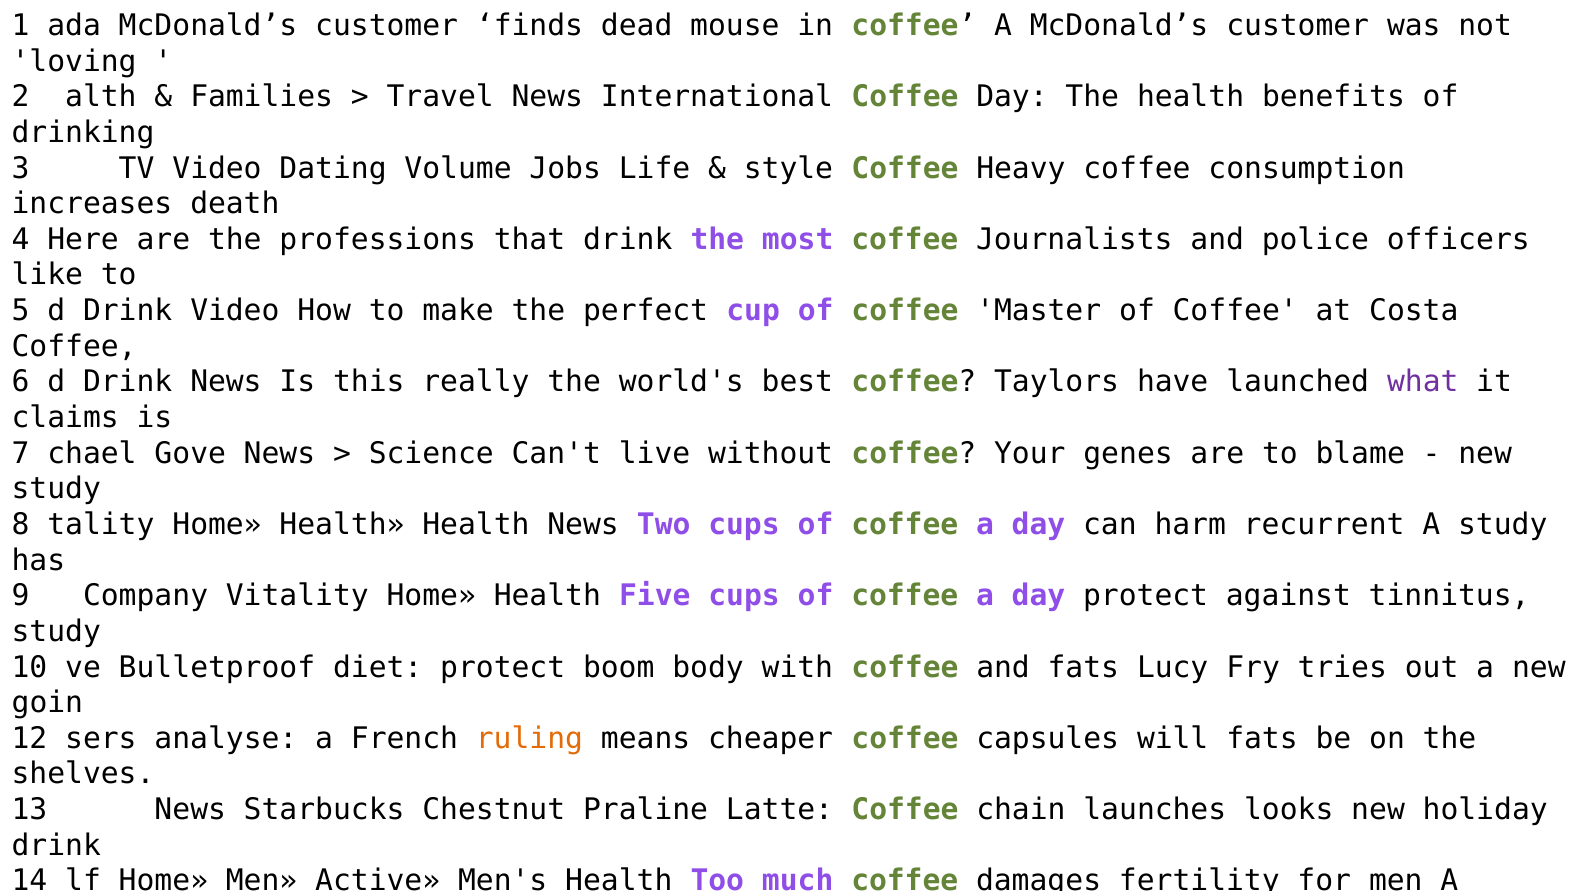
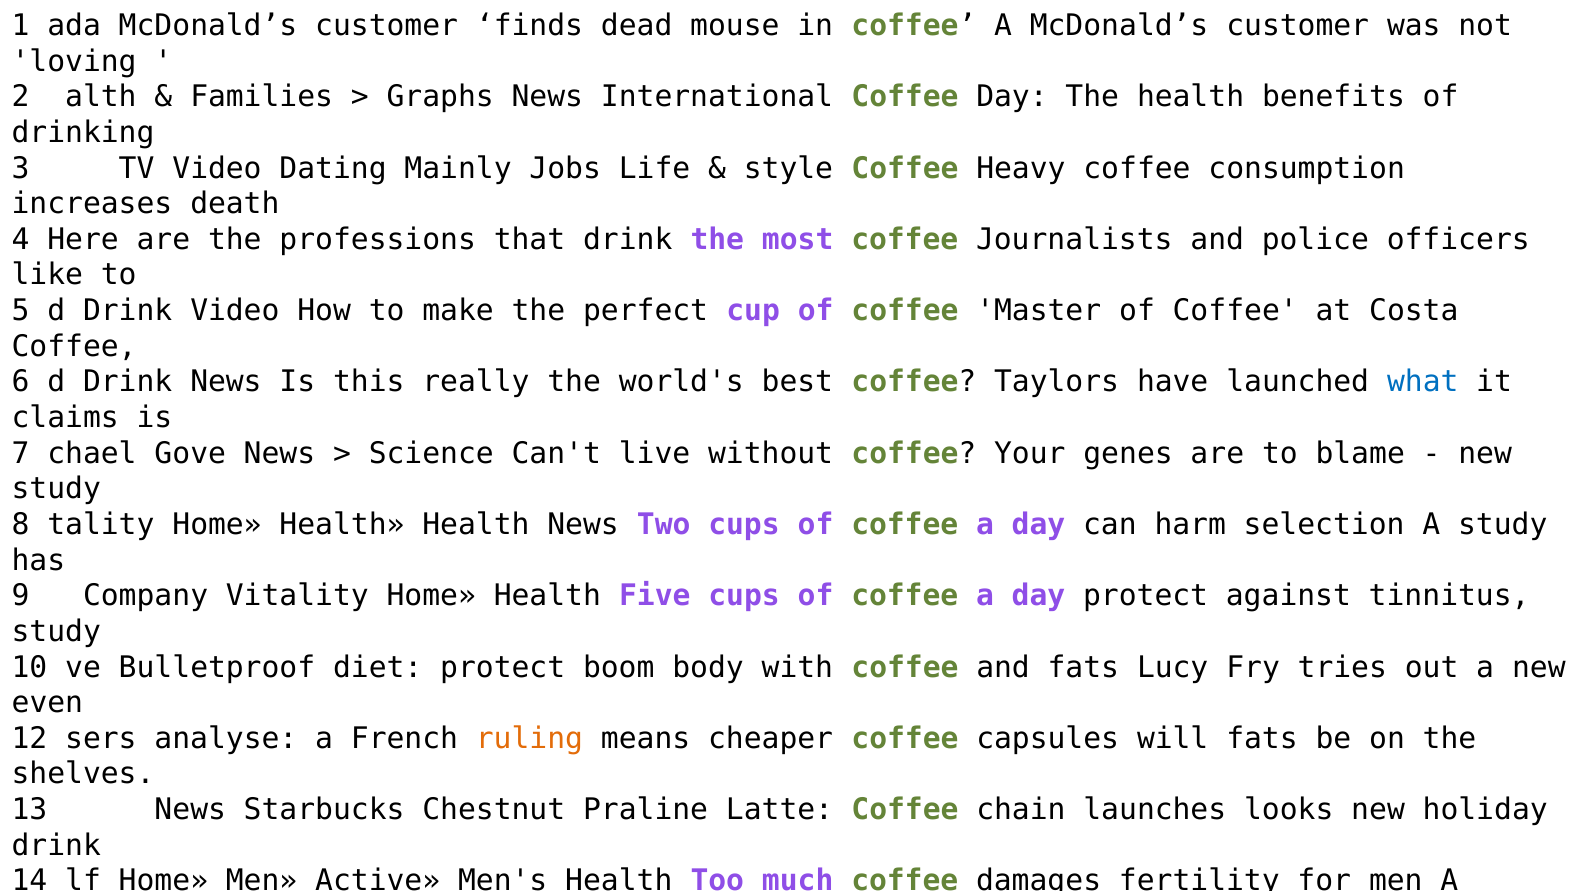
Travel at (440, 97): Travel -> Graphs
Volume: Volume -> Mainly
what at (1423, 382) colour: purple -> blue
recurrent: recurrent -> selection
goin: goin -> even
